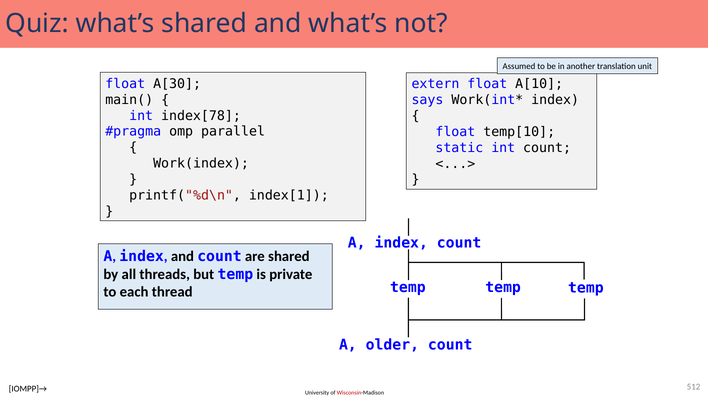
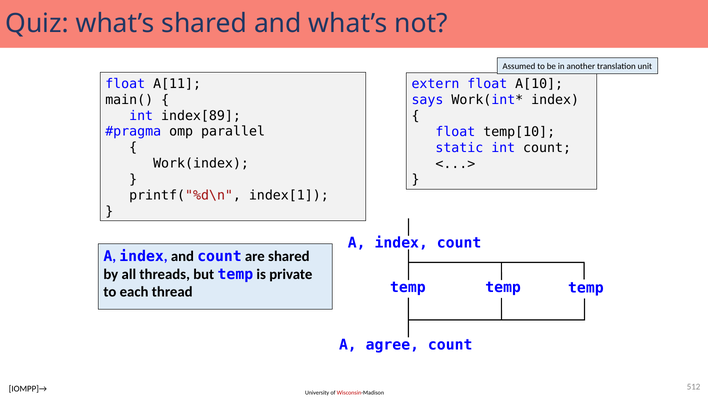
A[30: A[30 -> A[11
index[78: index[78 -> index[89
older: older -> agree
